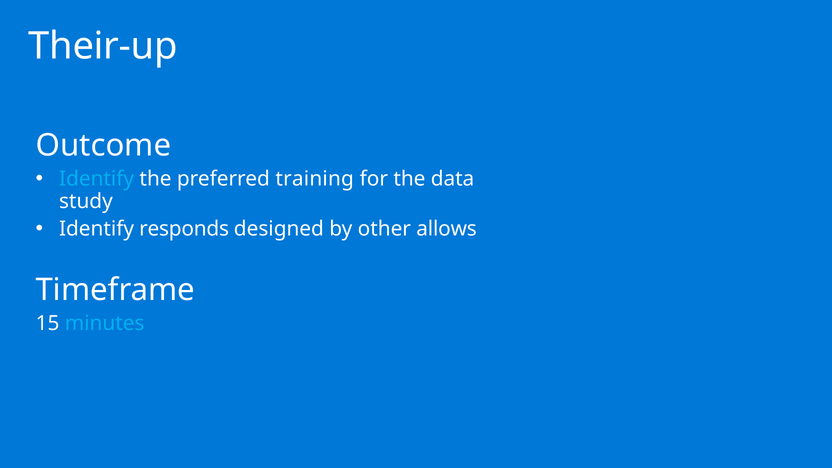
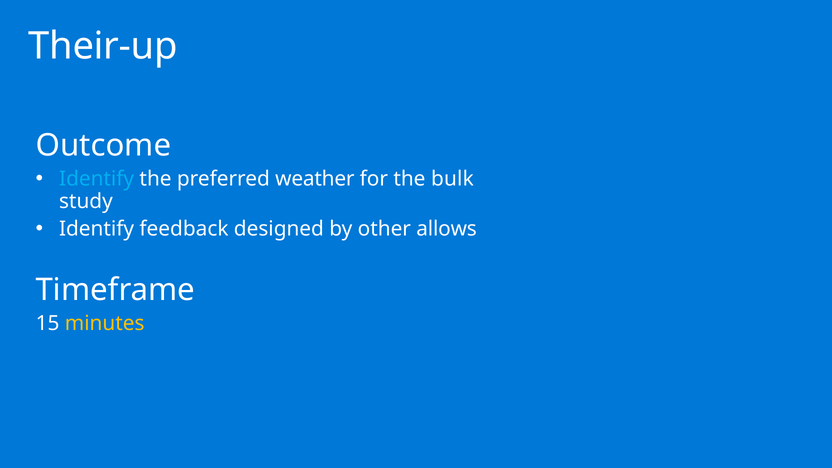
training: training -> weather
data: data -> bulk
responds: responds -> feedback
minutes colour: light blue -> yellow
